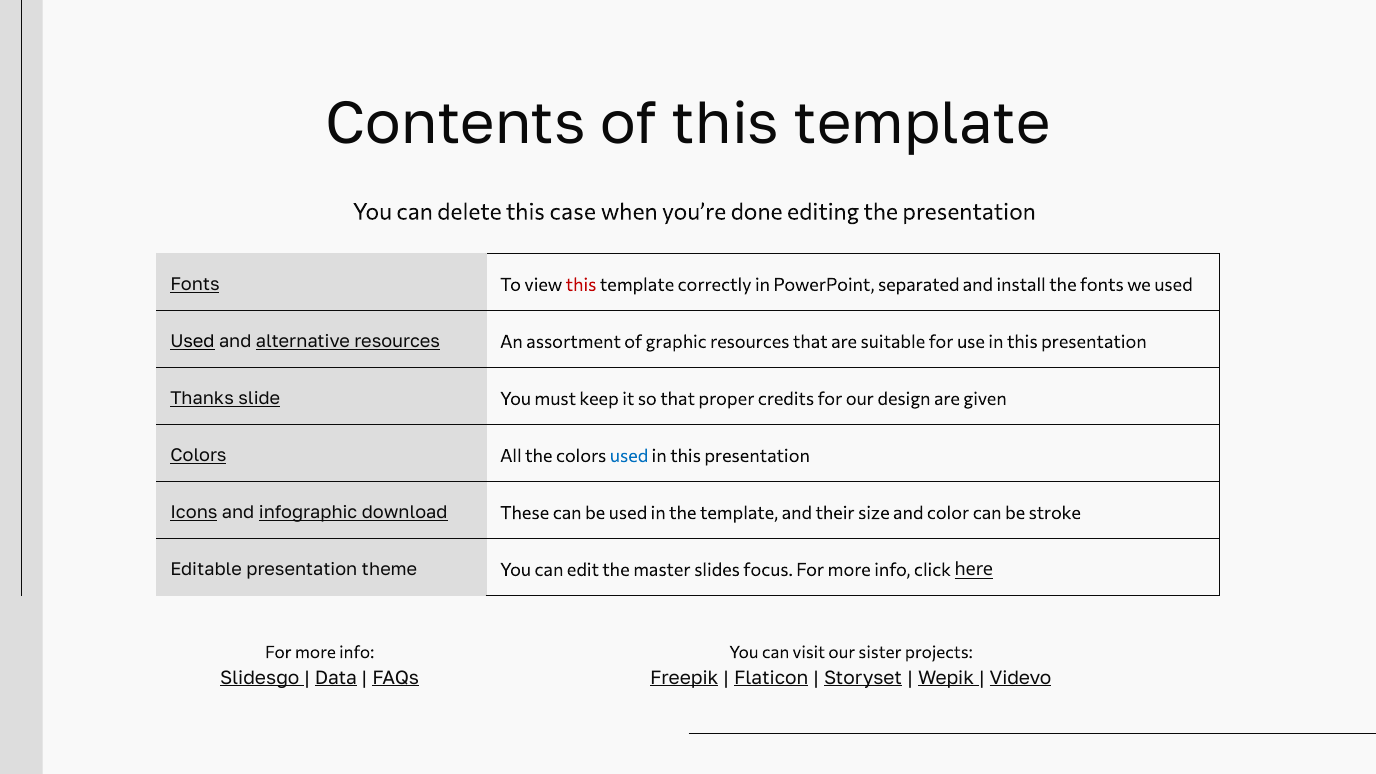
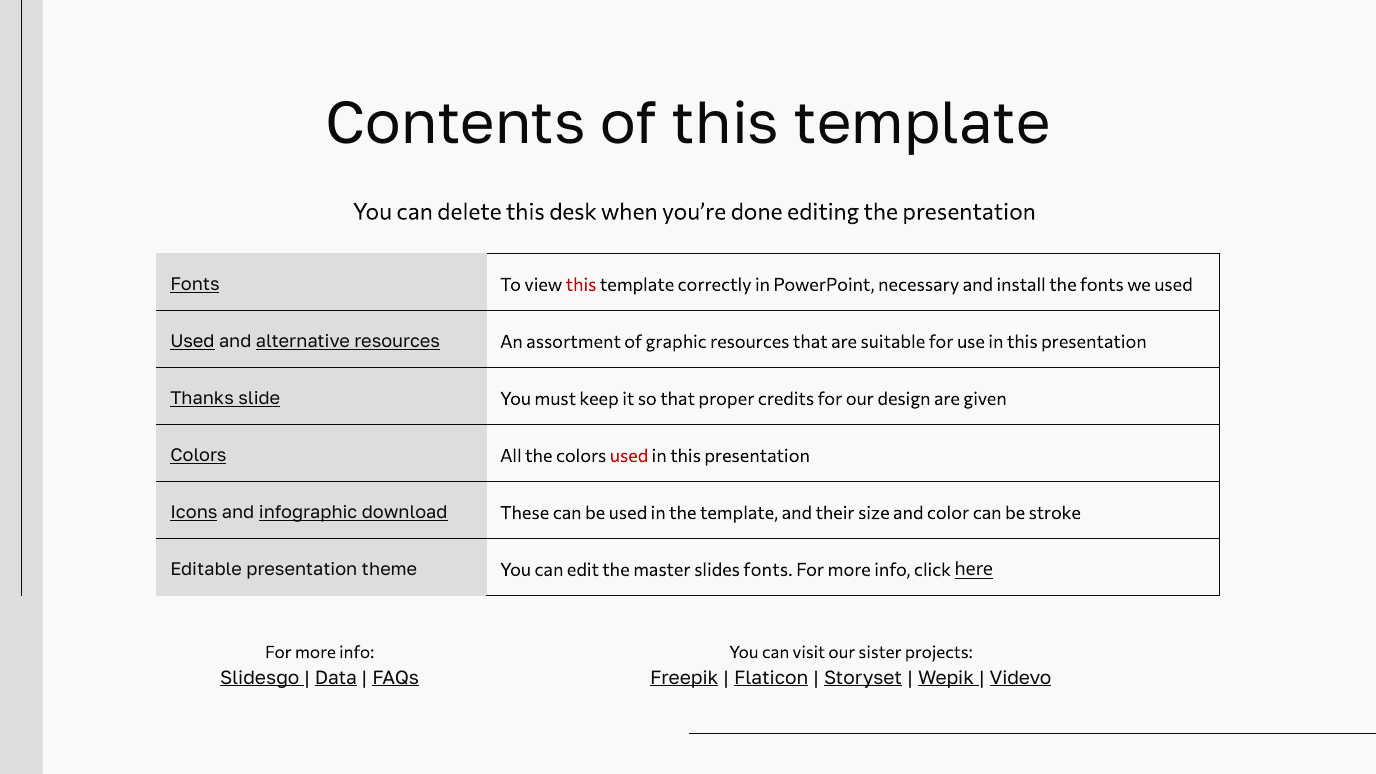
case: case -> desk
separated: separated -> necessary
used at (629, 456) colour: blue -> red
slides focus: focus -> fonts
